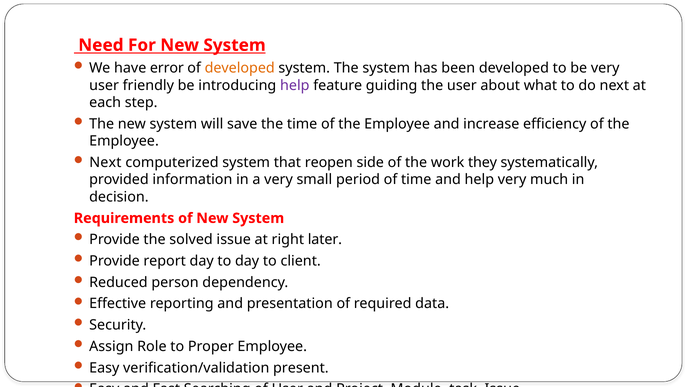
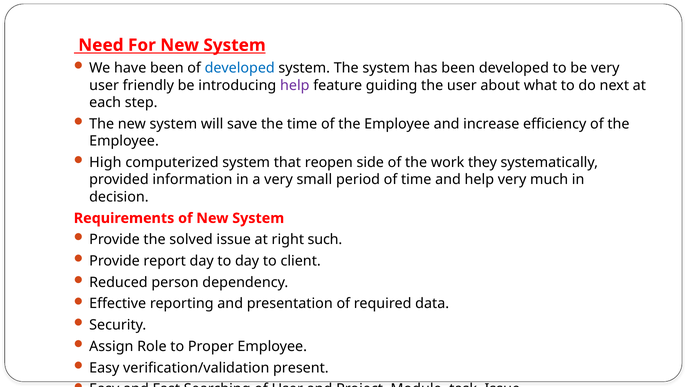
have error: error -> been
developed at (240, 68) colour: orange -> blue
Next at (105, 162): Next -> High
later: later -> such
